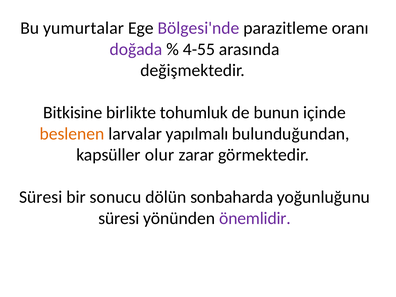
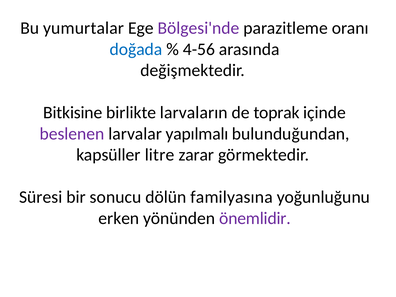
doğada colour: purple -> blue
4-55: 4-55 -> 4-56
tohumluk: tohumluk -> larvaların
bunun: bunun -> toprak
beslenen colour: orange -> purple
olur: olur -> litre
sonbaharda: sonbaharda -> familyasına
süresi at (119, 218): süresi -> erken
